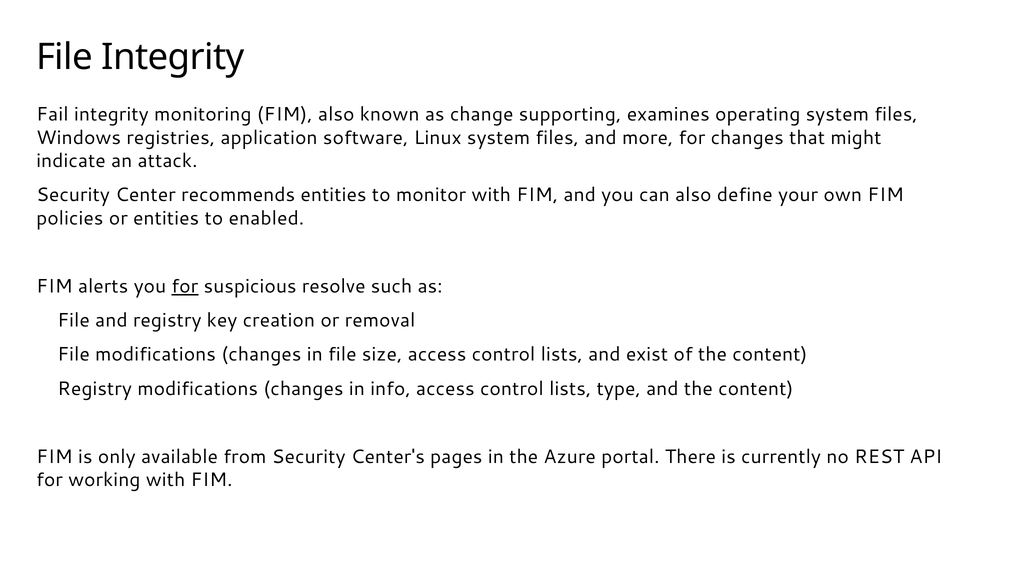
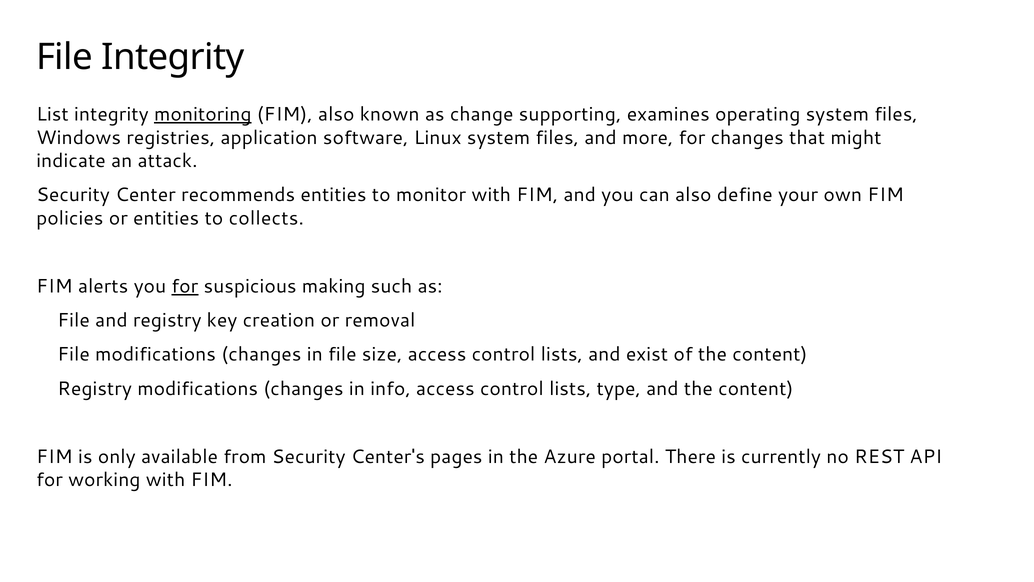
Fail: Fail -> List
monitoring underline: none -> present
enabled: enabled -> collects
resolve: resolve -> making
